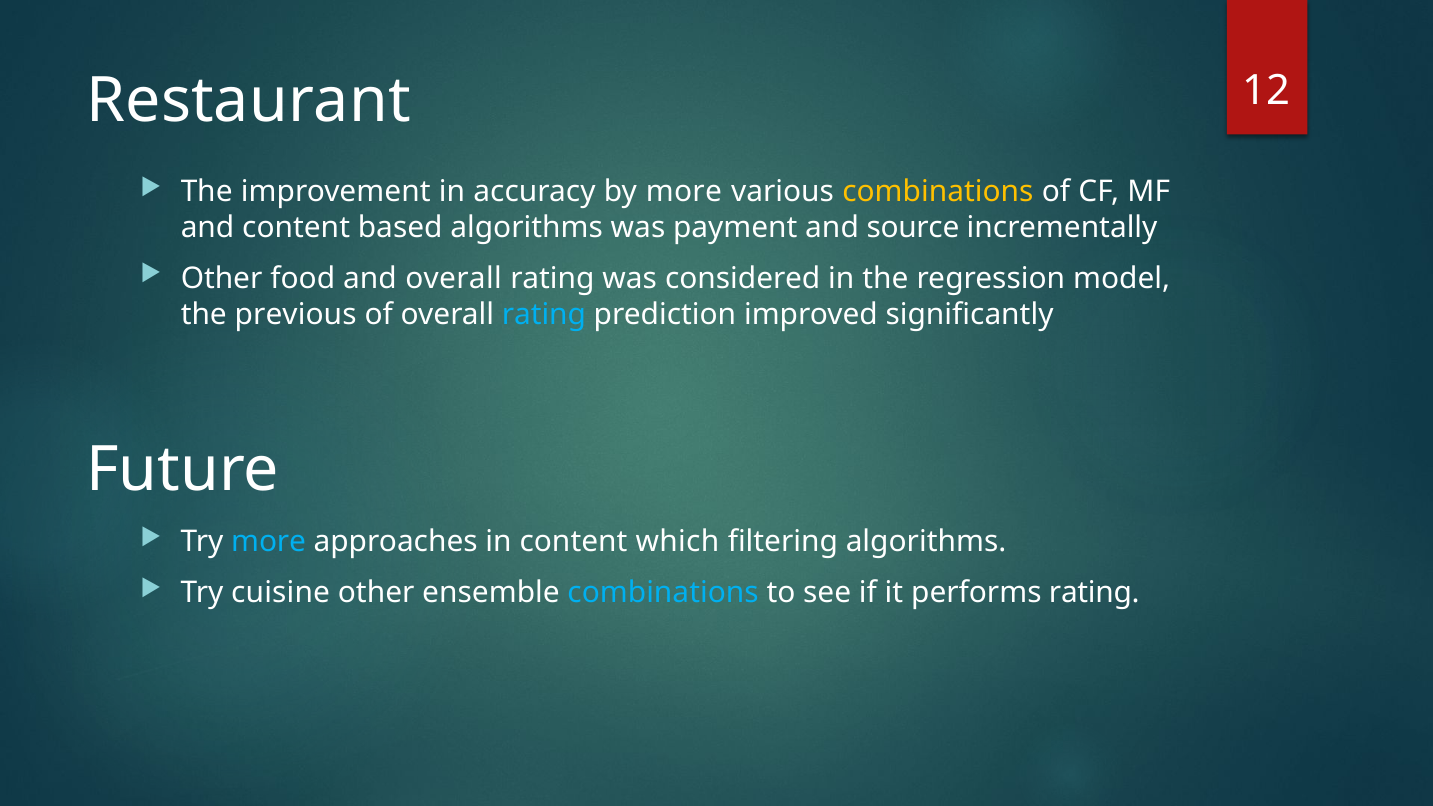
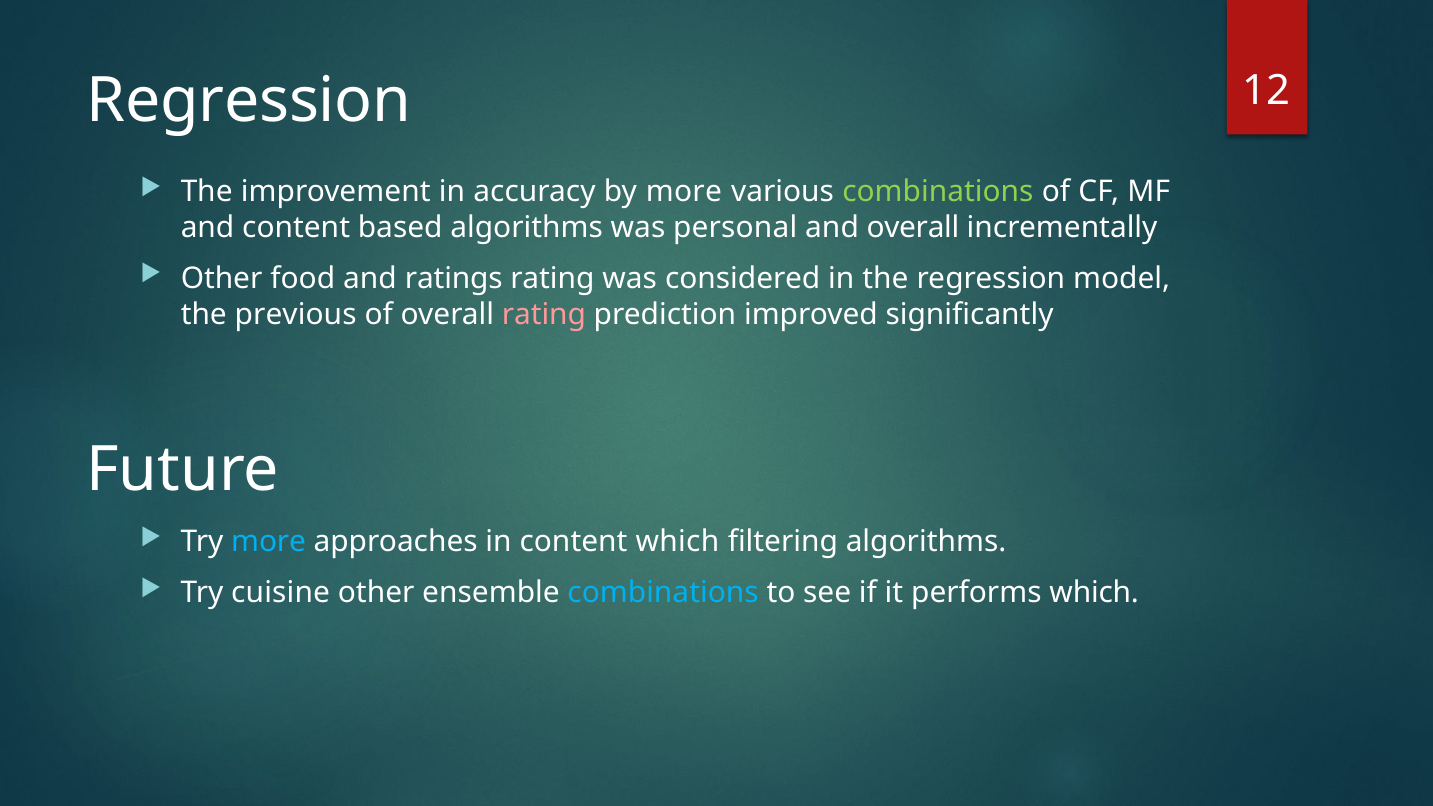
Restaurant at (249, 101): Restaurant -> Regression
combinations at (938, 192) colour: yellow -> light green
payment: payment -> personal
and source: source -> overall
and overall: overall -> ratings
rating at (544, 314) colour: light blue -> pink
performs rating: rating -> which
